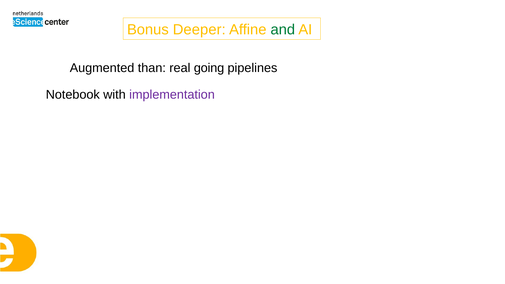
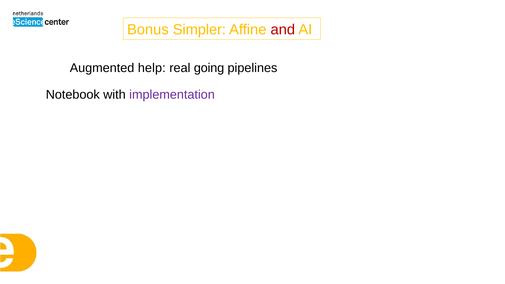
Deeper: Deeper -> Simpler
and colour: green -> red
than: than -> help
